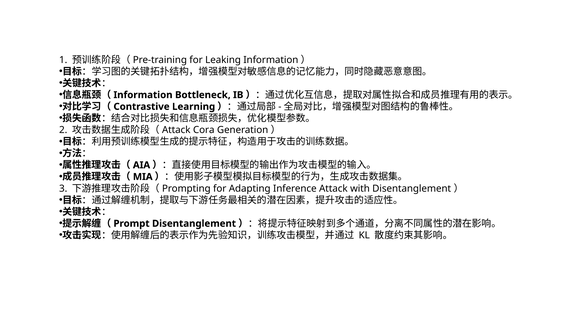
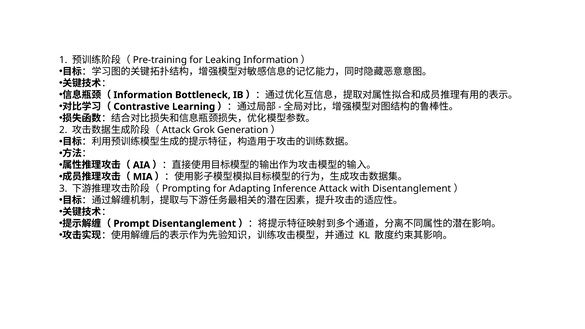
Cora: Cora -> Grok
